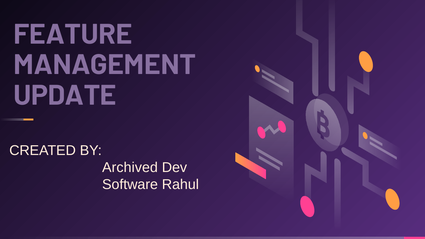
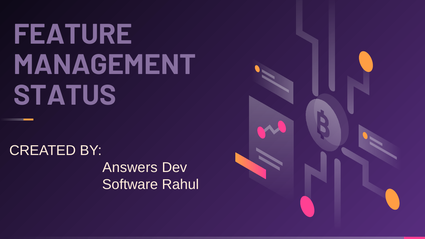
UPDATE: UPDATE -> STATUS
Archived: Archived -> Answers
